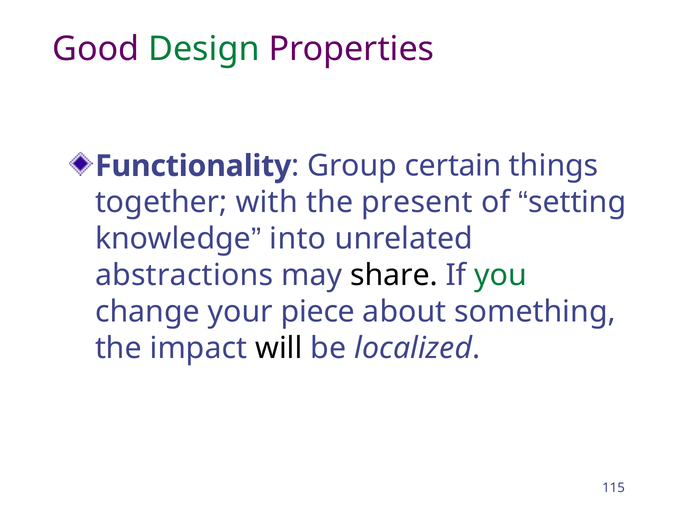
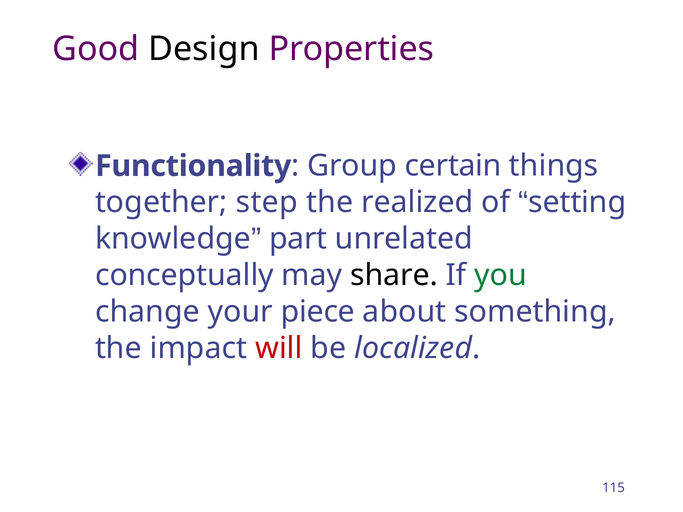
Design colour: green -> black
with: with -> step
present: present -> realized
into: into -> part
abstractions: abstractions -> conceptually
will colour: black -> red
